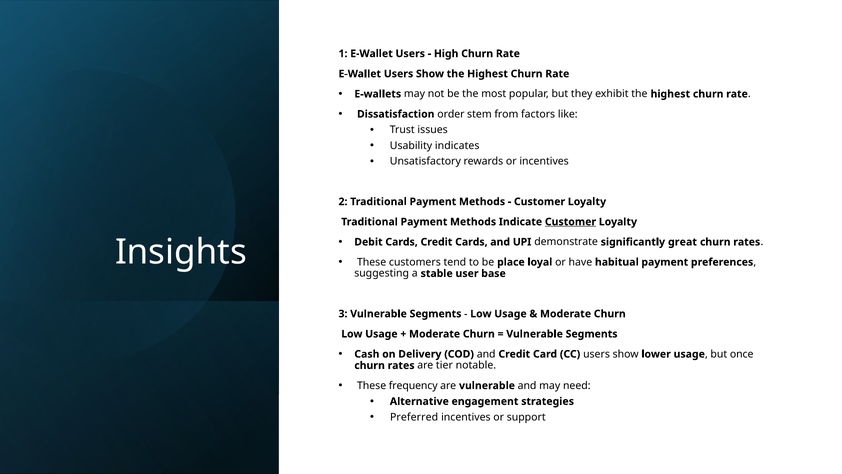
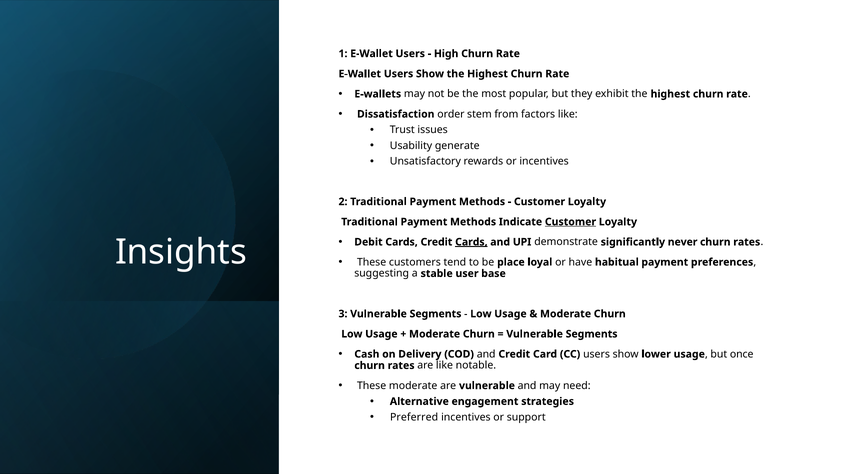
indicates: indicates -> generate
Cards at (471, 242) underline: none -> present
great: great -> never
are tier: tier -> like
These frequency: frequency -> moderate
